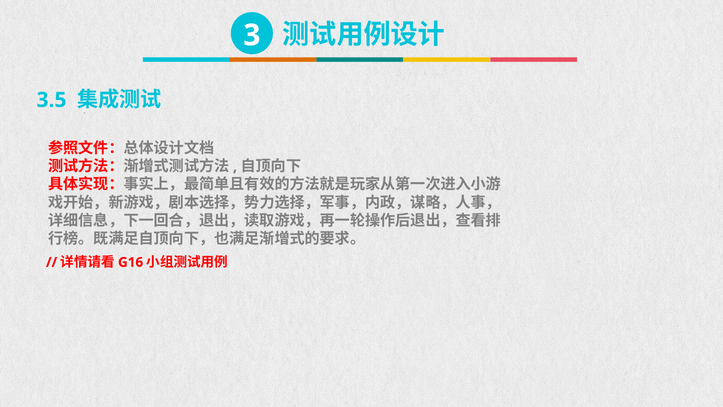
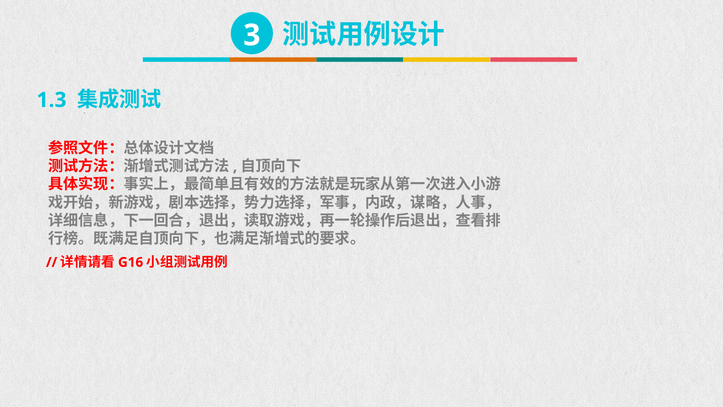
3.5: 3.5 -> 1.3
